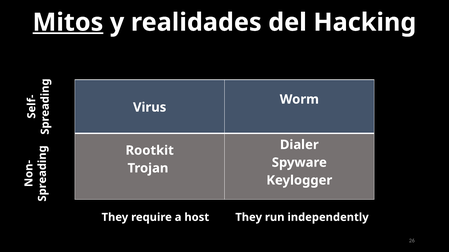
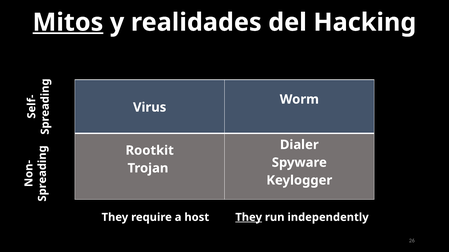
They at (249, 218) underline: none -> present
